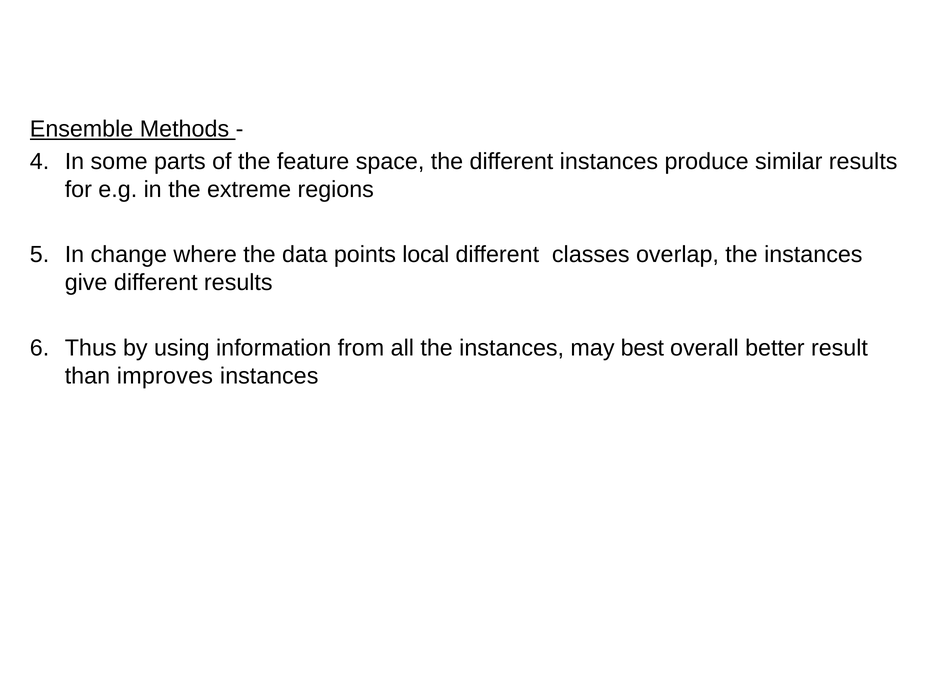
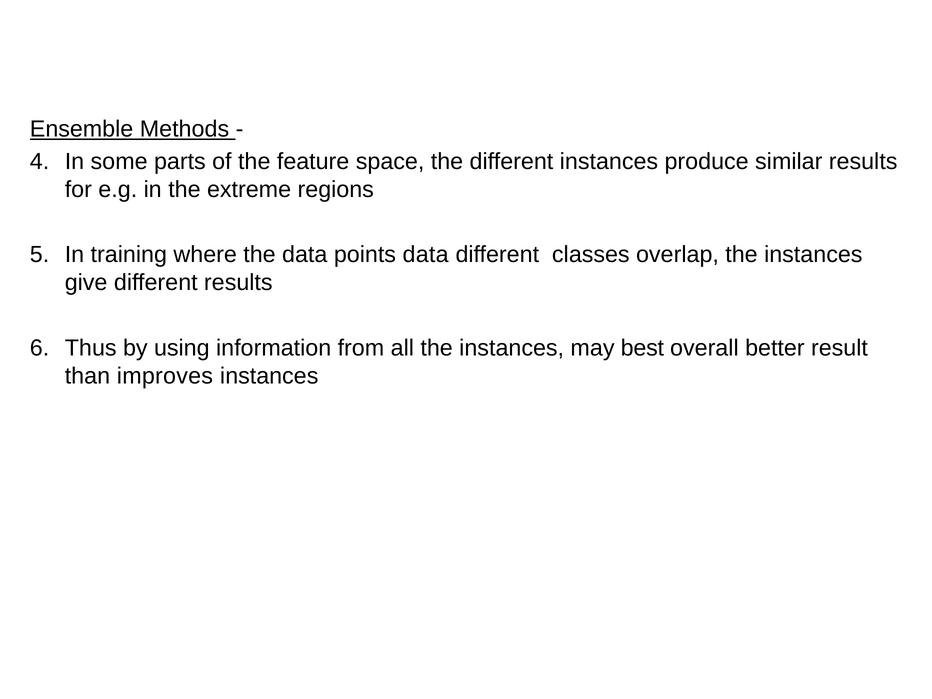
change: change -> training
points local: local -> data
